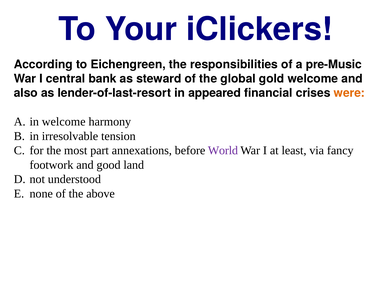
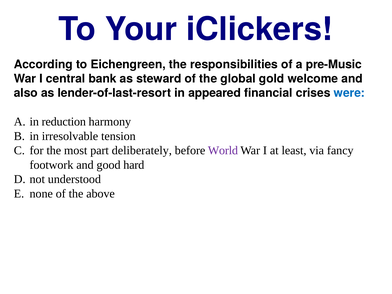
were colour: orange -> blue
in welcome: welcome -> reduction
annexations: annexations -> deliberately
land: land -> hard
